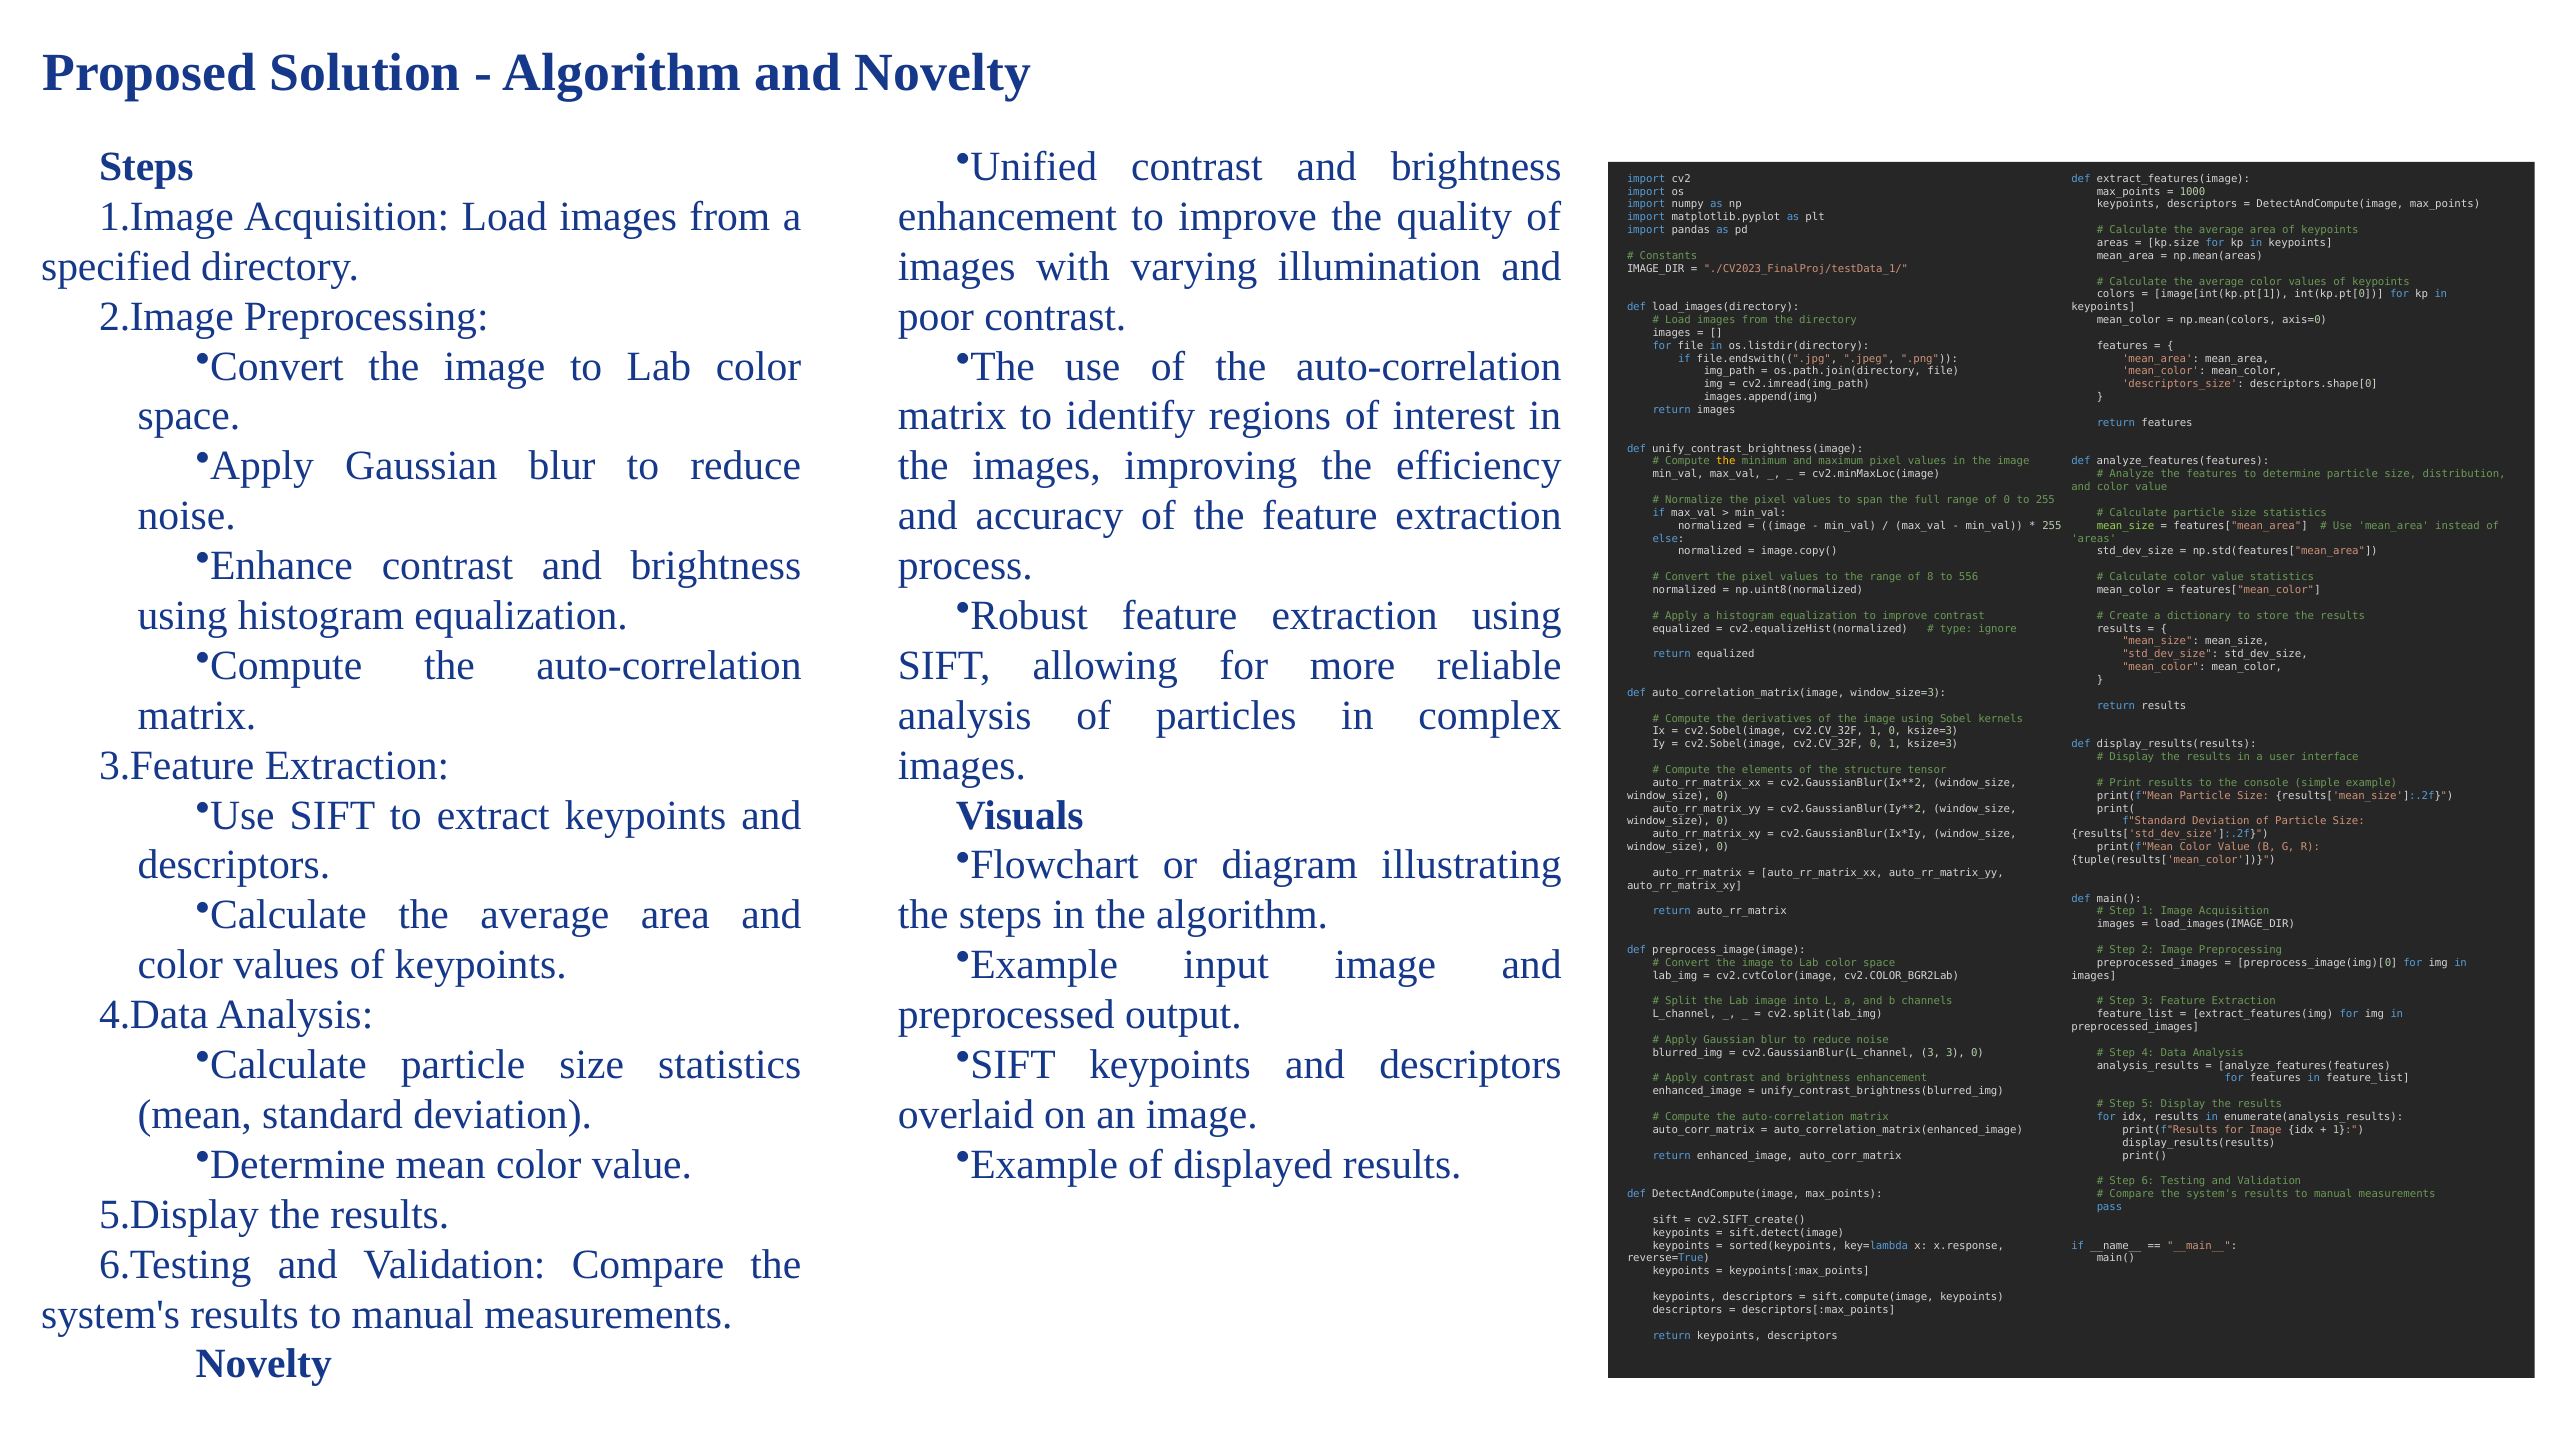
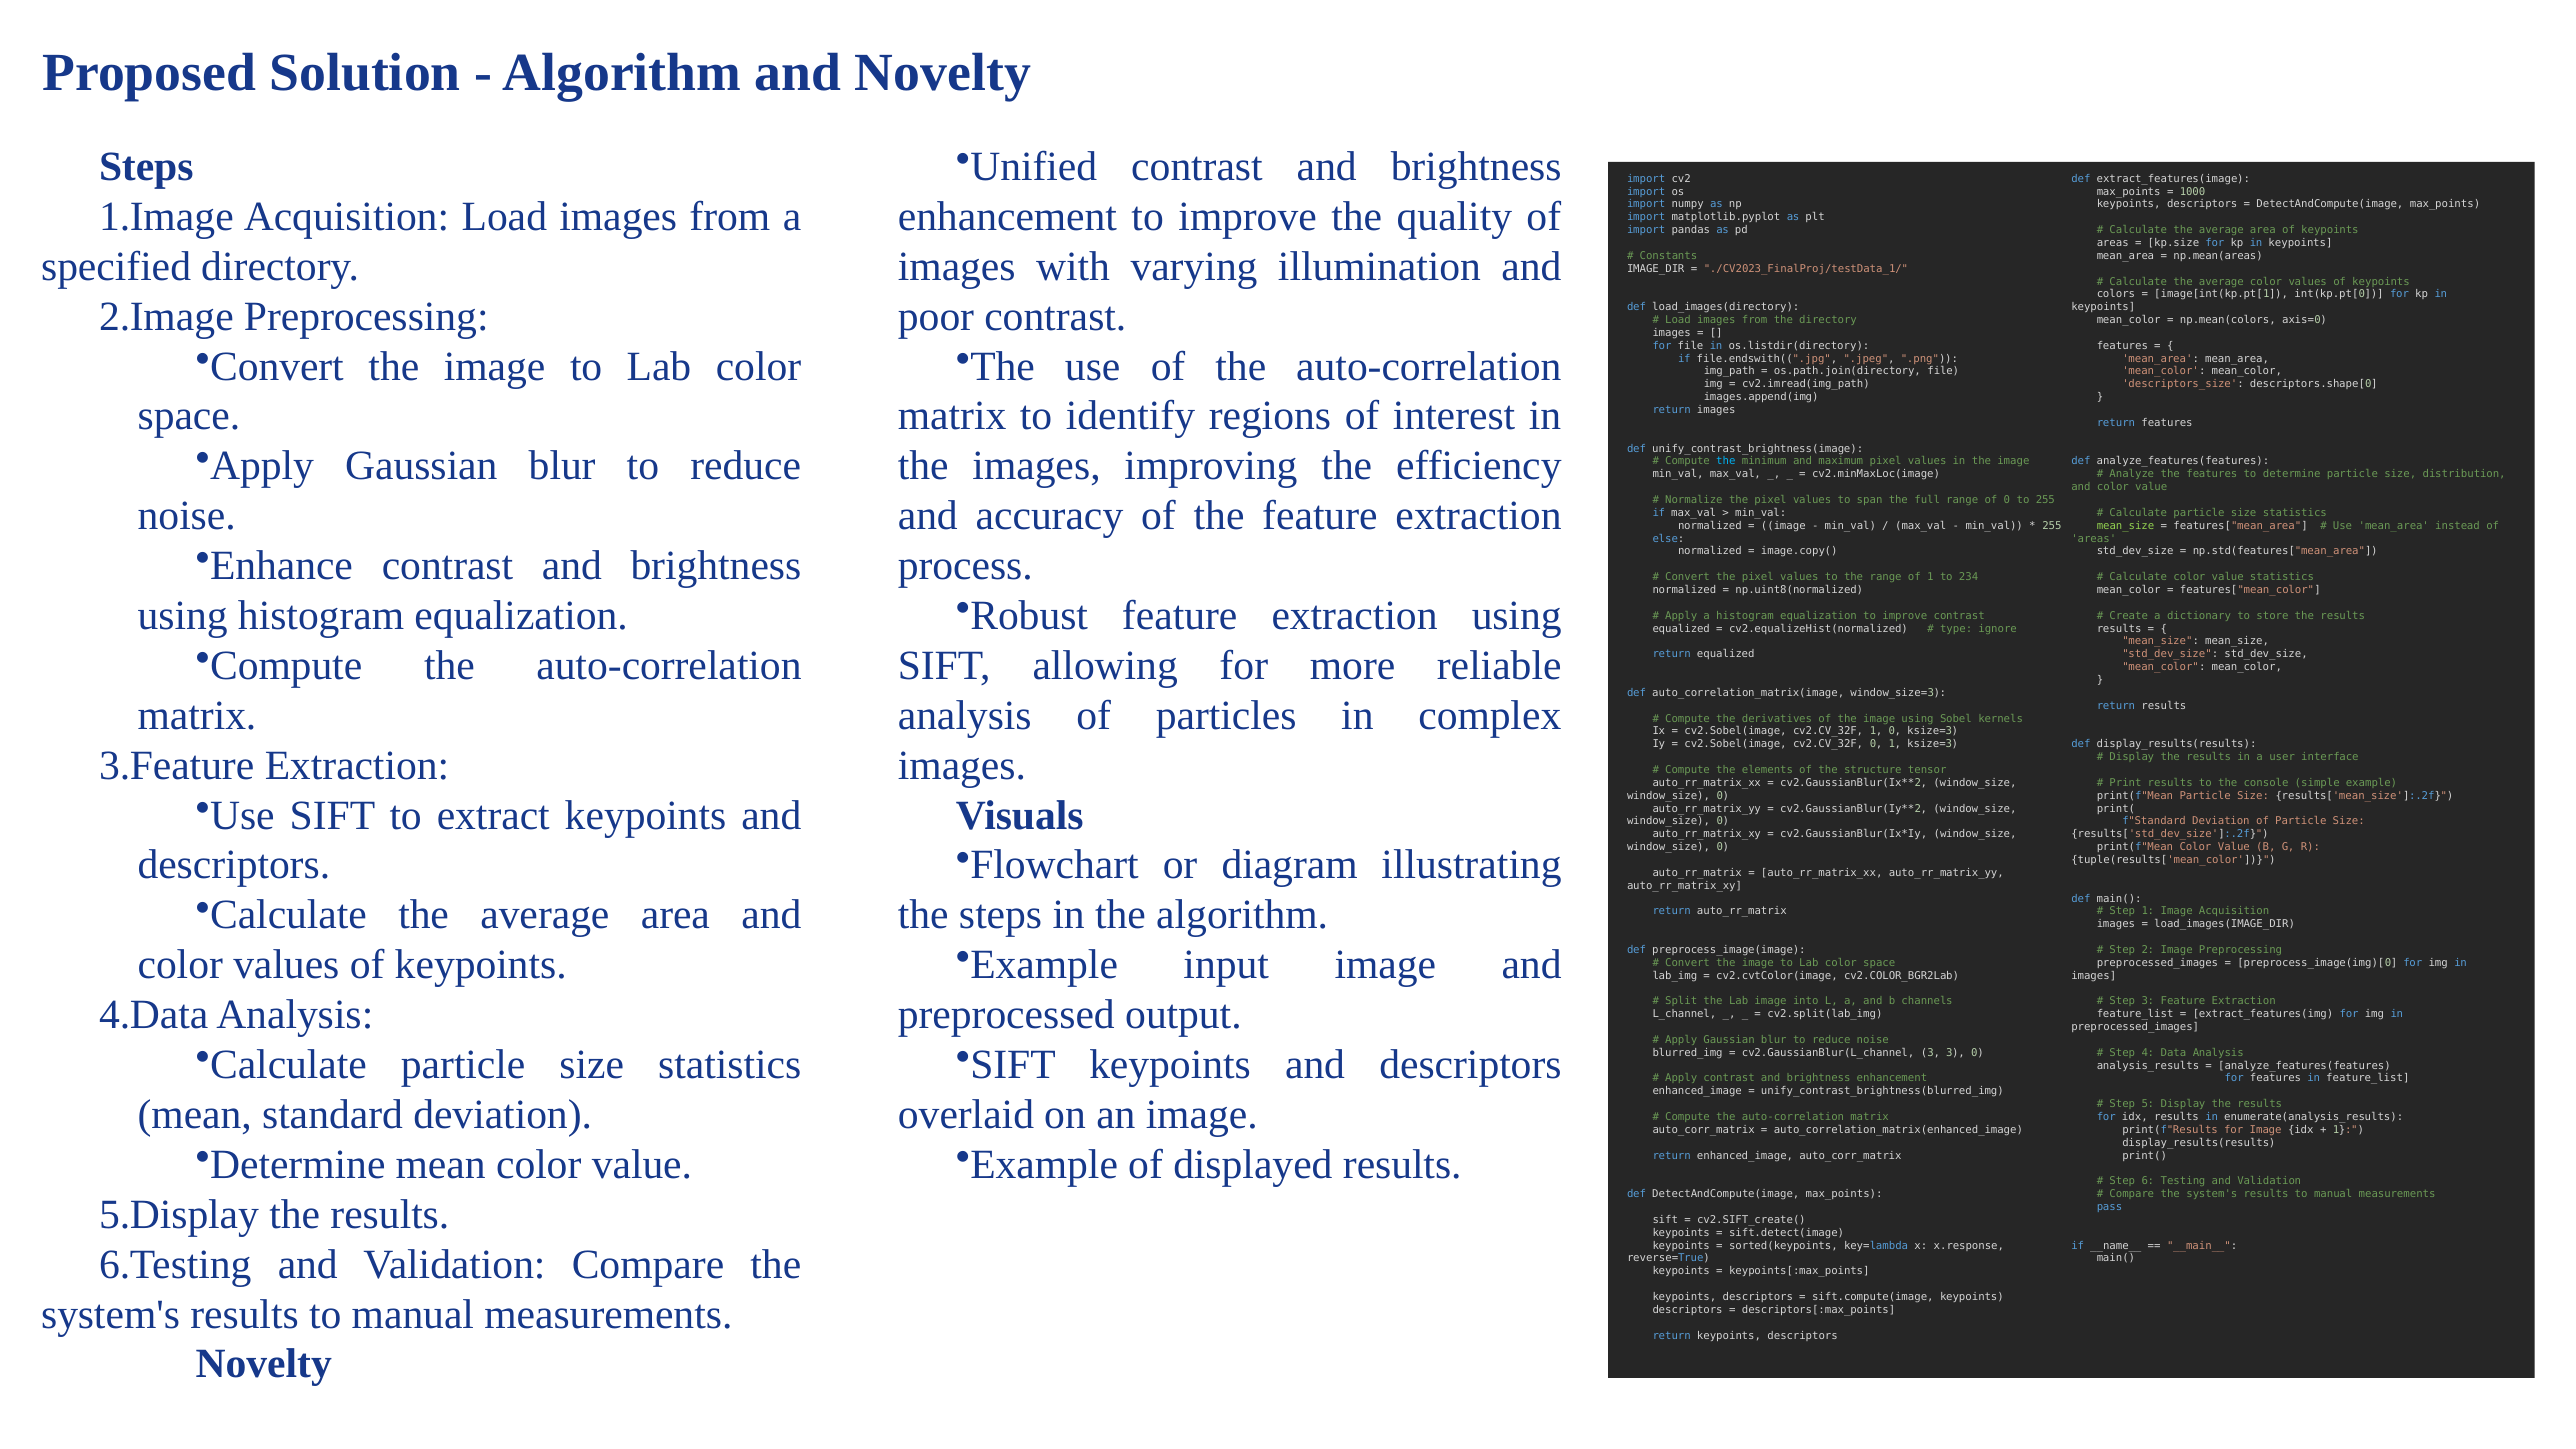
the at (1726, 461) colour: yellow -> light blue
of 8: 8 -> 1
556: 556 -> 234
